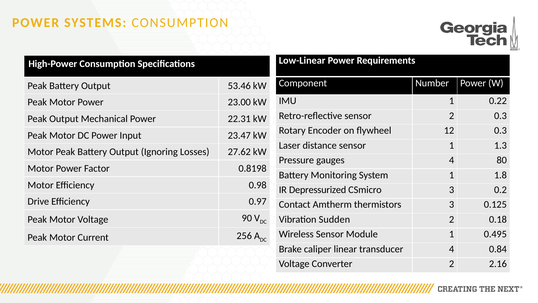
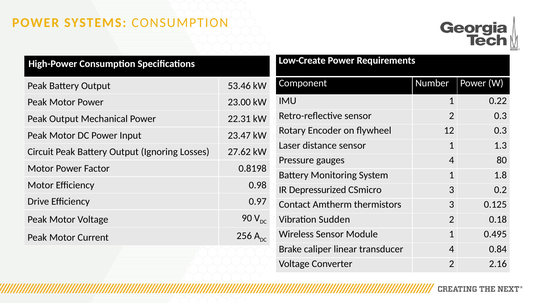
Low-Linear: Low-Linear -> Low-Create
Motor at (41, 152): Motor -> Circuit
